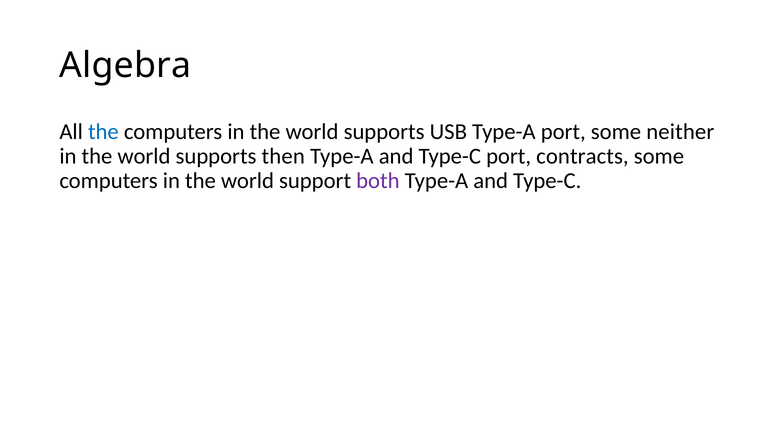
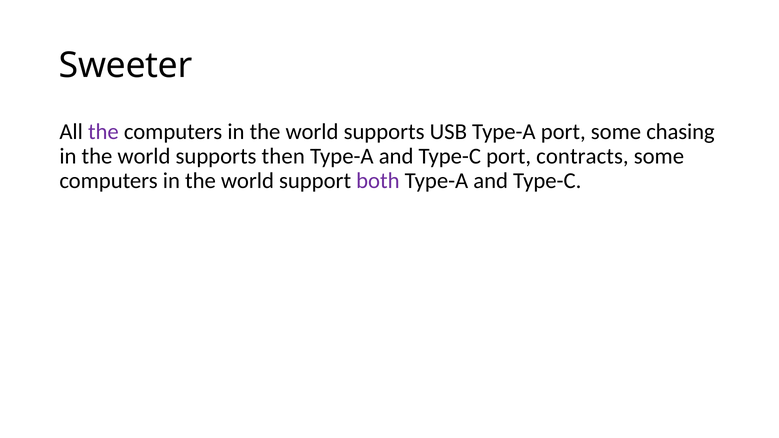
Algebra: Algebra -> Sweeter
the at (103, 132) colour: blue -> purple
neither: neither -> chasing
